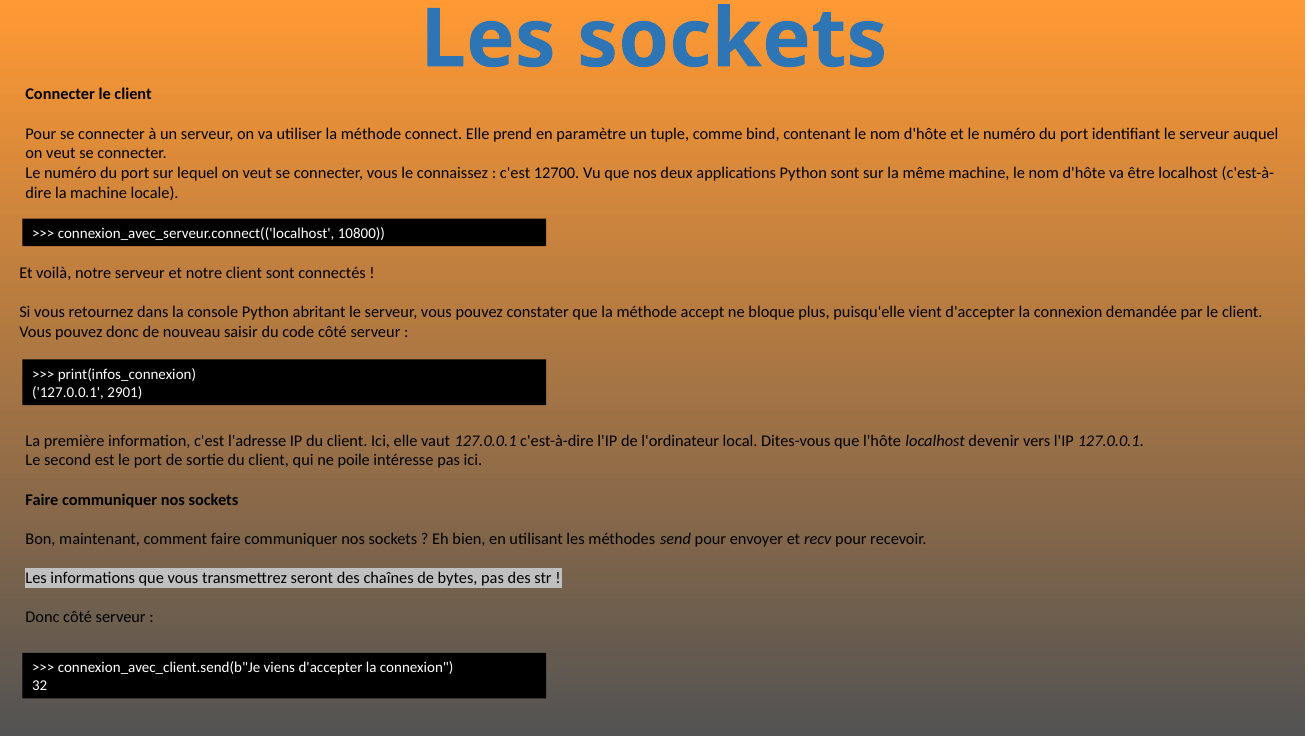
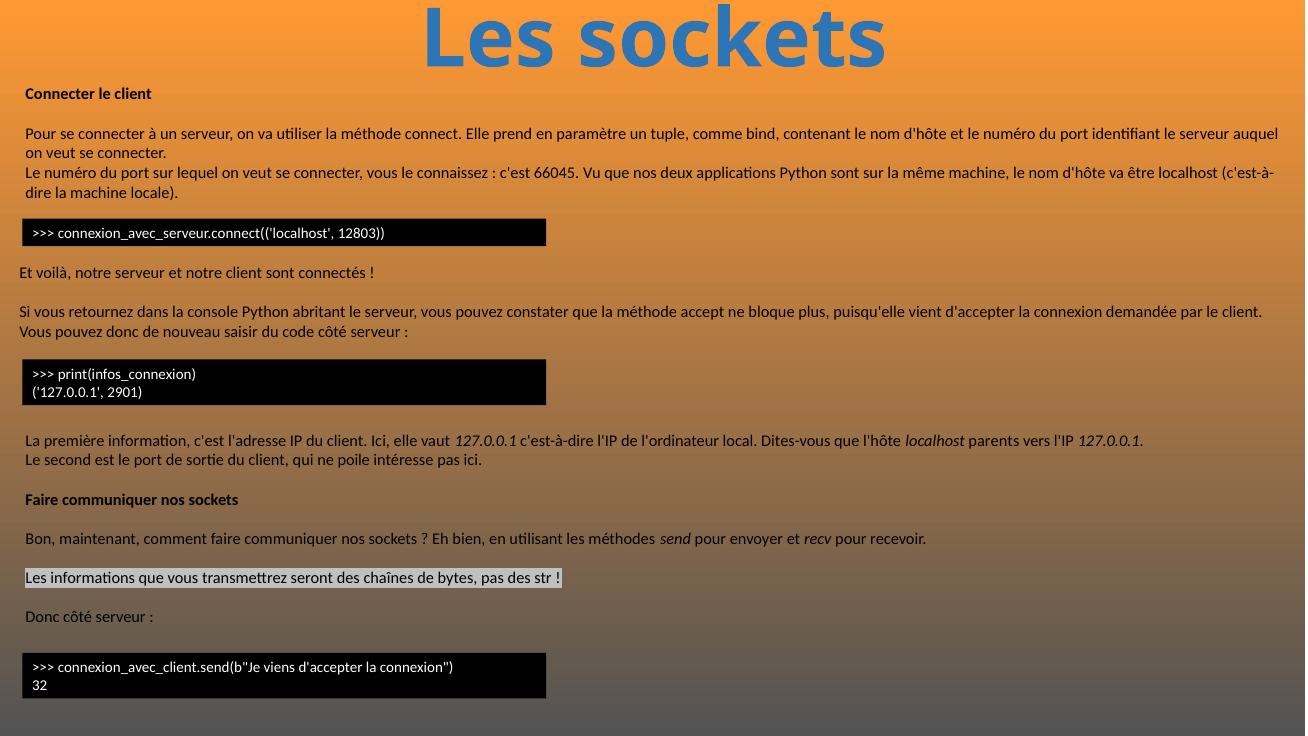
12700: 12700 -> 66045
10800: 10800 -> 12803
devenir: devenir -> parents
